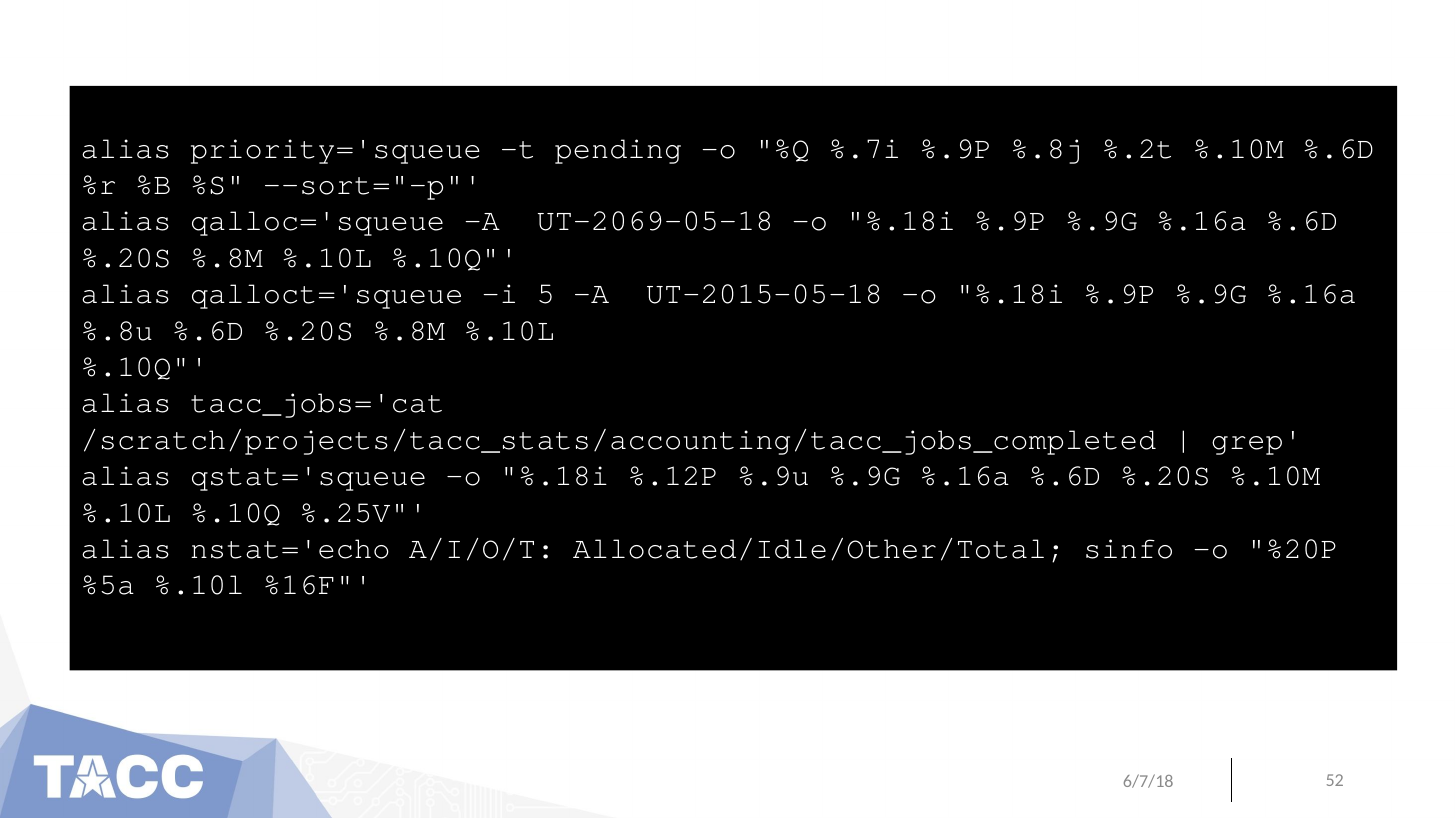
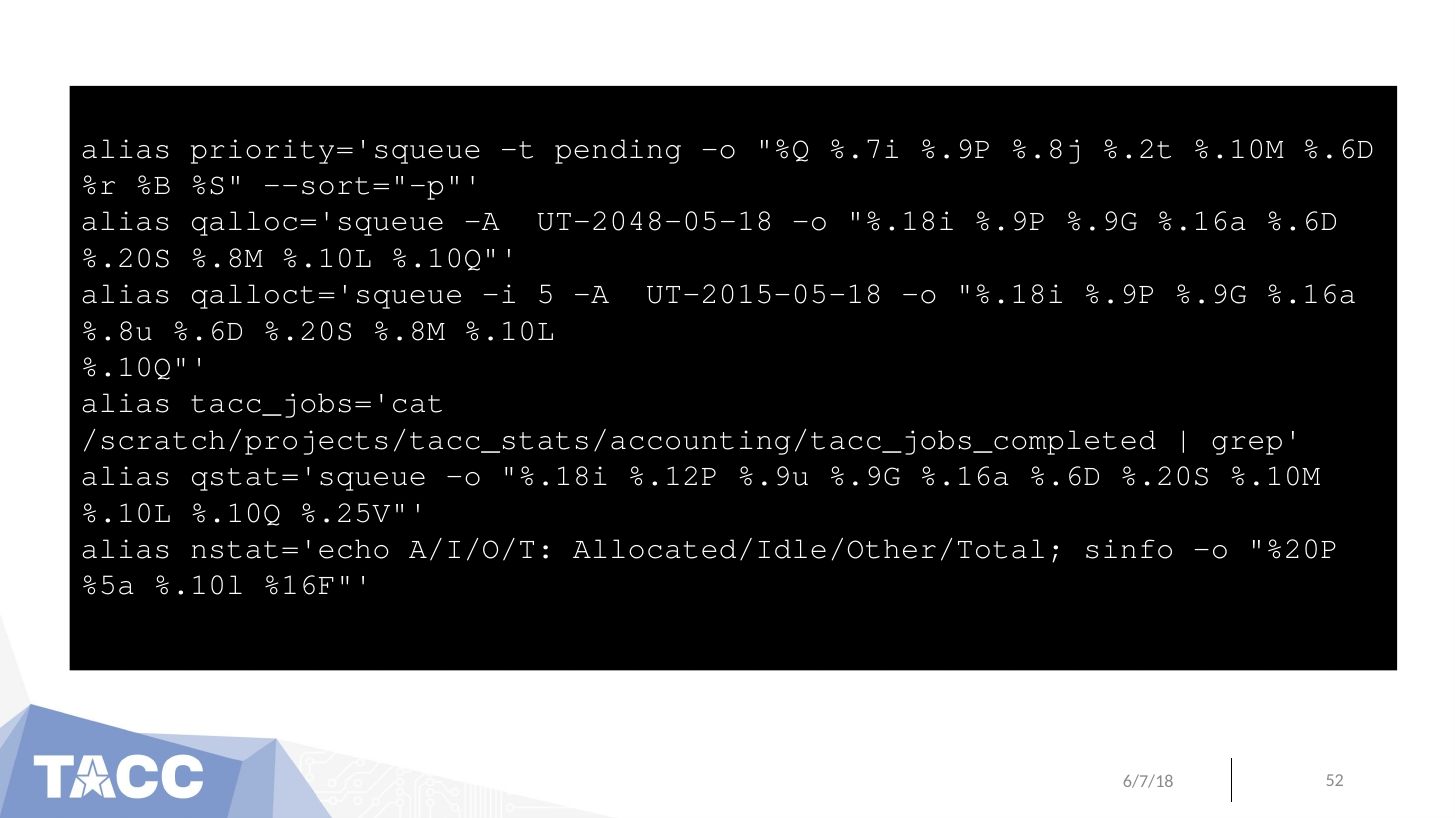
UT-2069-05-18: UT-2069-05-18 -> UT-2048-05-18
